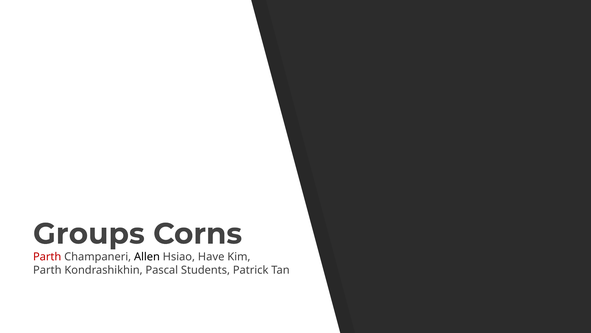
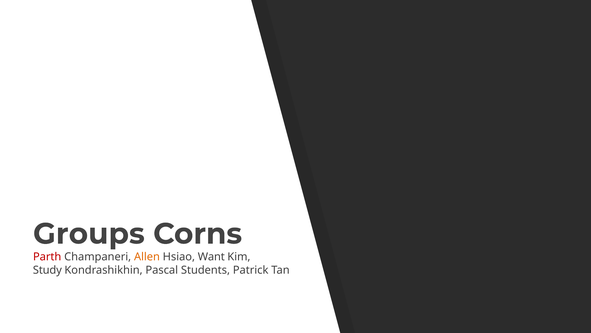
Allen colour: black -> orange
Have: Have -> Want
Parth at (47, 270): Parth -> Study
